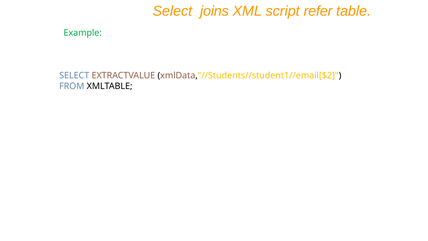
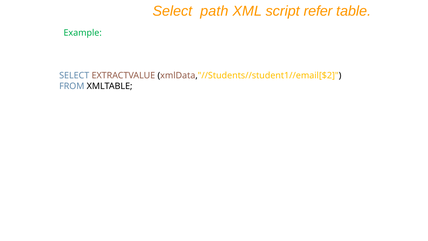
joins: joins -> path
